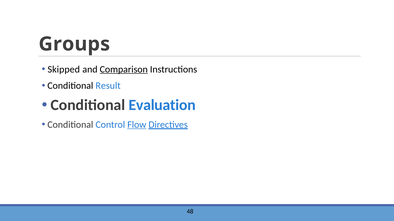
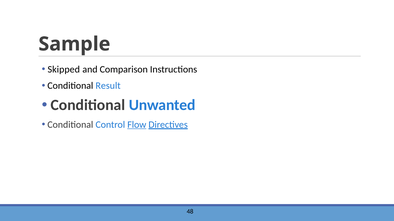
Groups: Groups -> Sample
Comparison underline: present -> none
Evaluation: Evaluation -> Unwanted
